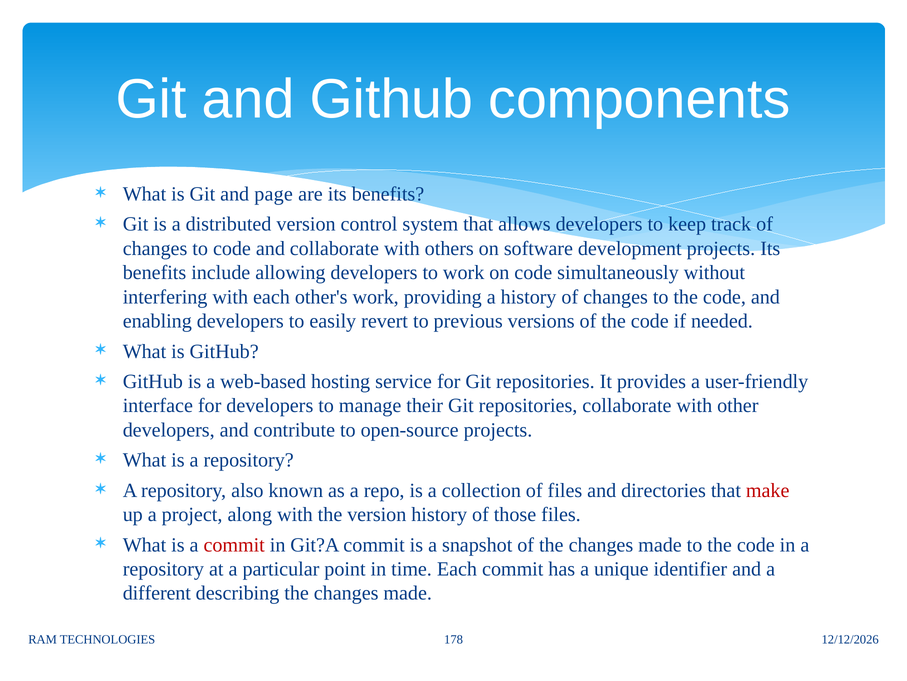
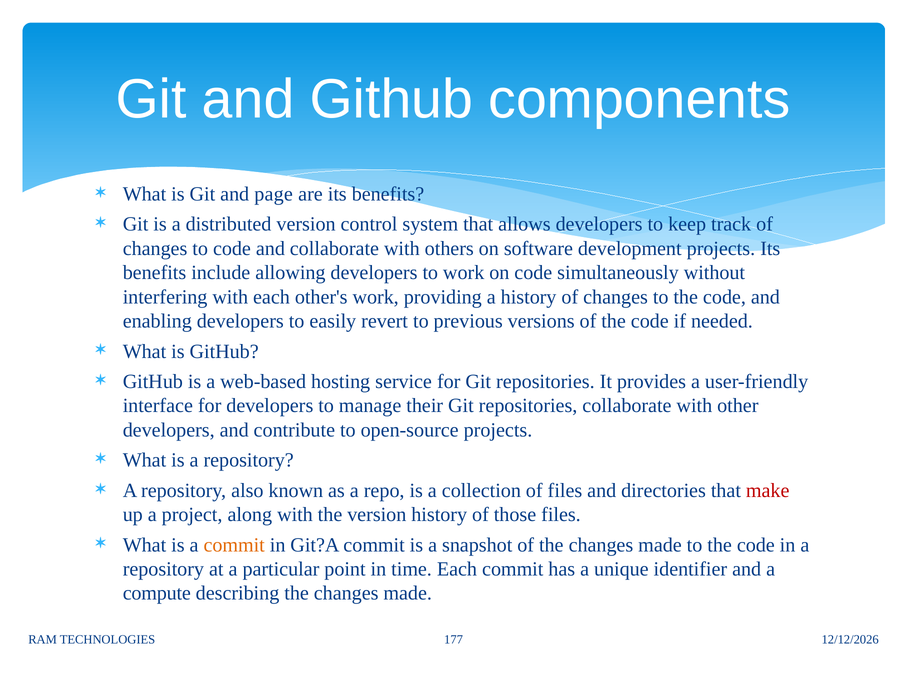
commit at (234, 544) colour: red -> orange
different: different -> compute
178: 178 -> 177
